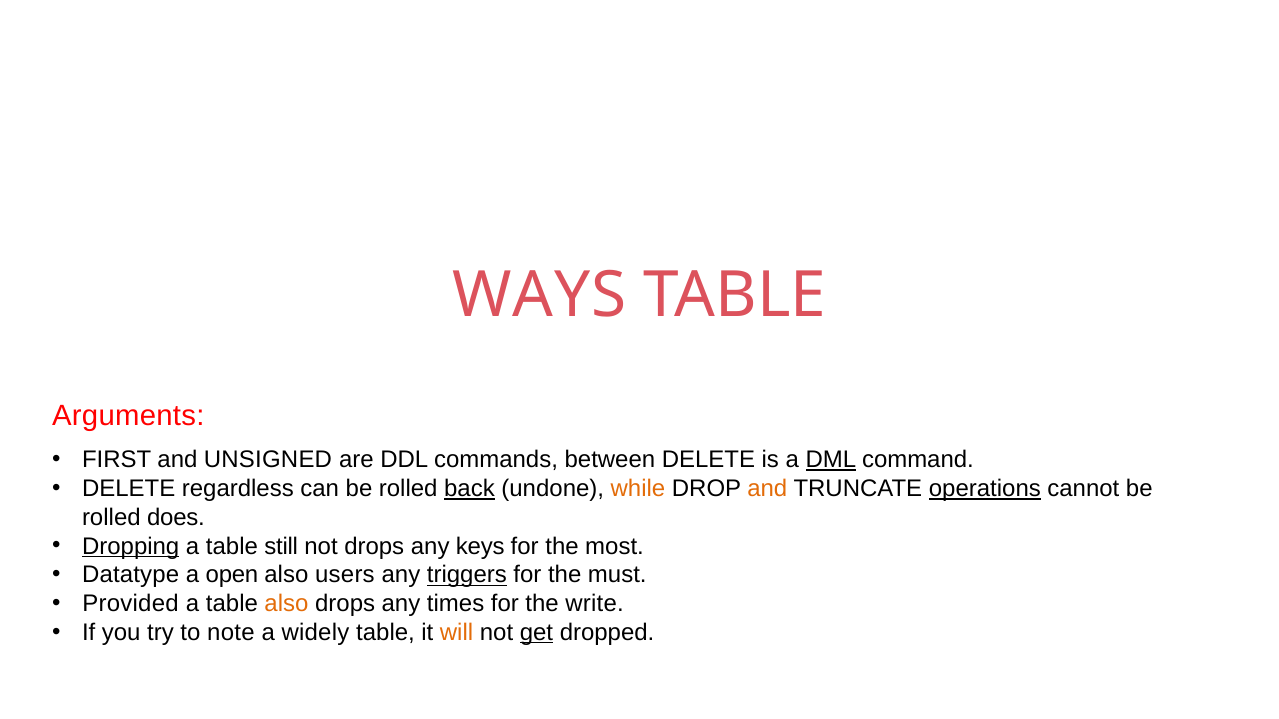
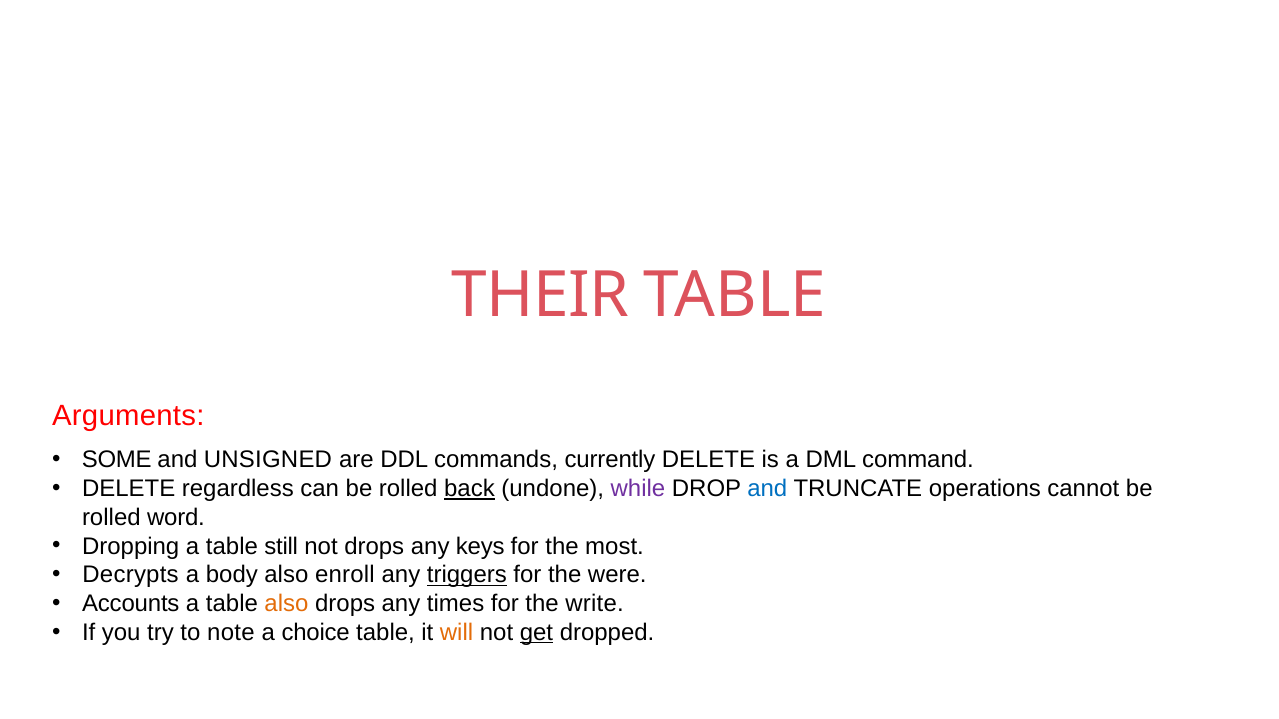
WAYS: WAYS -> THEIR
FIRST: FIRST -> SOME
between: between -> currently
DML underline: present -> none
while colour: orange -> purple
and at (767, 489) colour: orange -> blue
operations underline: present -> none
does: does -> word
Dropping underline: present -> none
Datatype: Datatype -> Decrypts
open: open -> body
users: users -> enroll
must: must -> were
Provided: Provided -> Accounts
widely: widely -> choice
